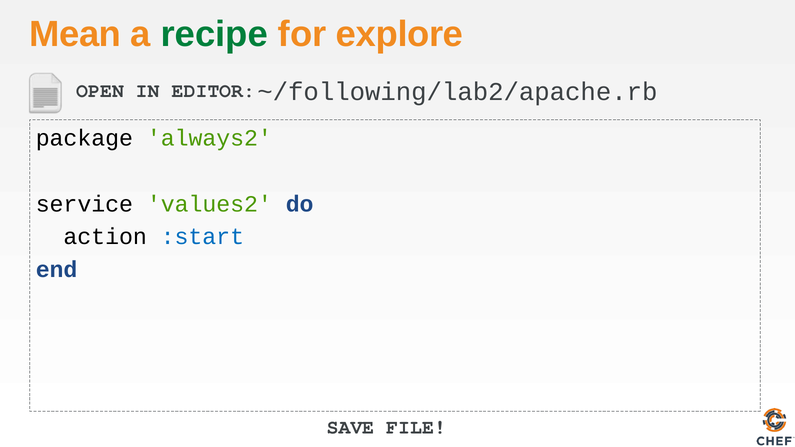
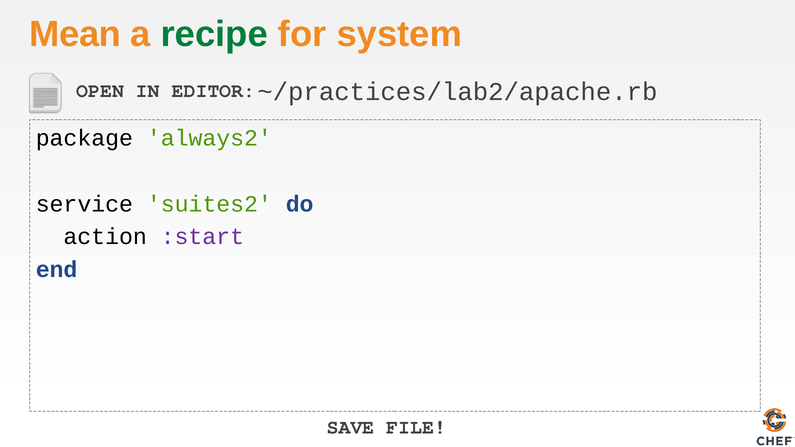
explore: explore -> system
~/following/lab2/apache.rb: ~/following/lab2/apache.rb -> ~/practices/lab2/apache.rb
values2: values2 -> suites2
:start colour: blue -> purple
